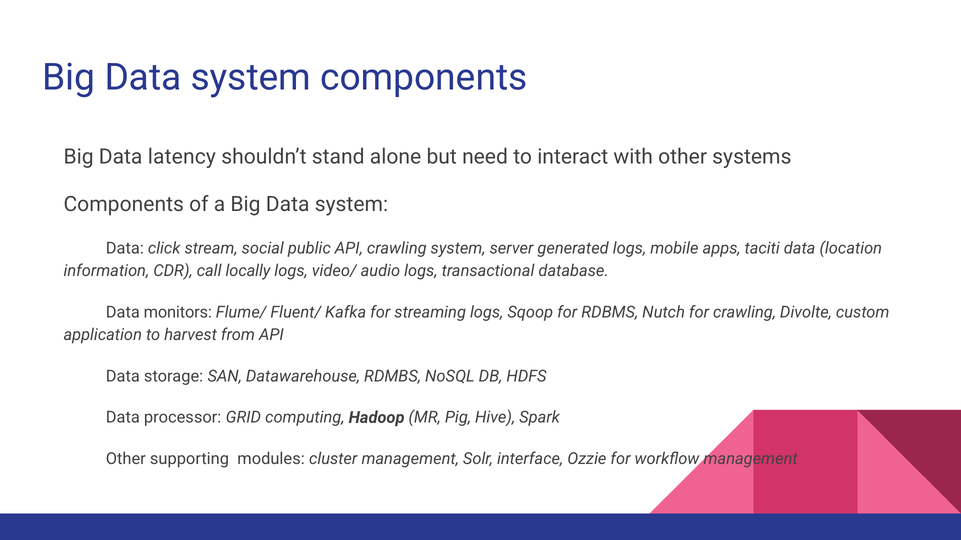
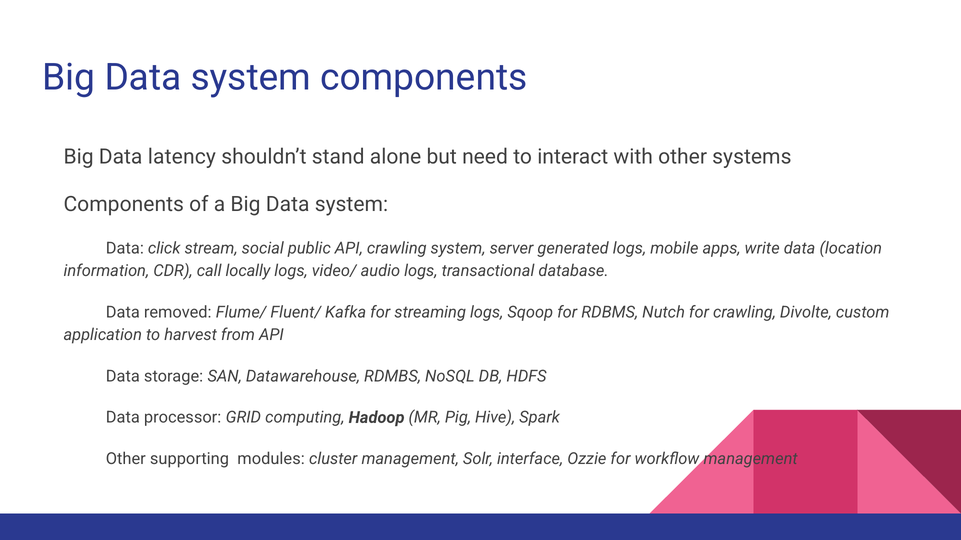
taciti: taciti -> write
monitors: monitors -> removed
